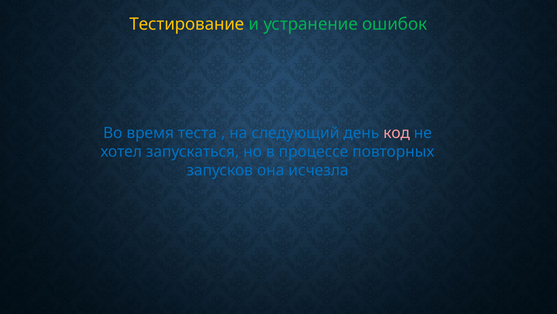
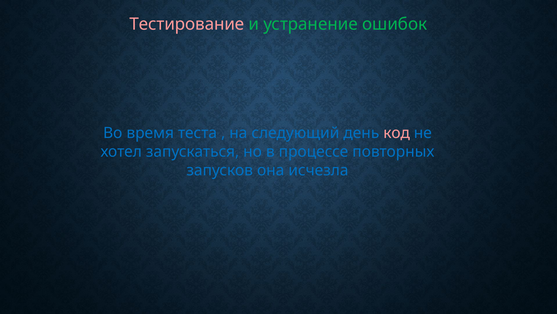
Тестирование colour: yellow -> pink
